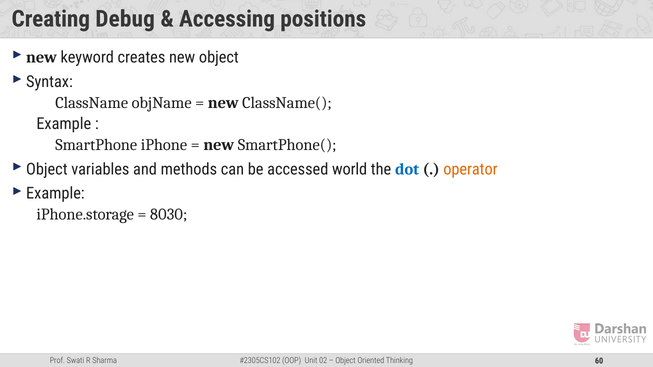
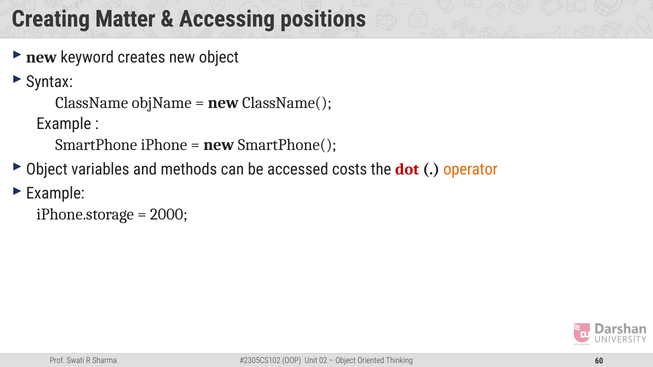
Debug: Debug -> Matter
world: world -> costs
dot colour: blue -> red
8030: 8030 -> 2000
